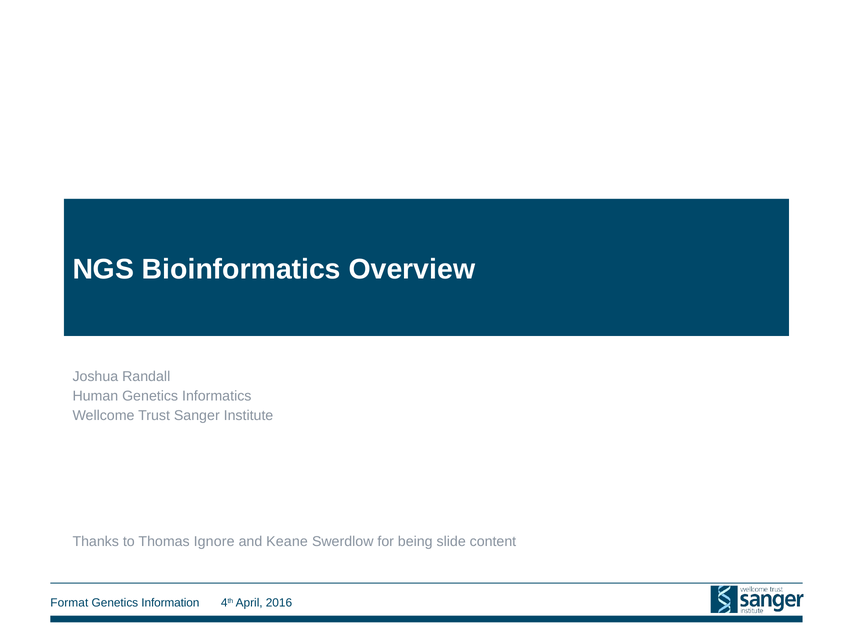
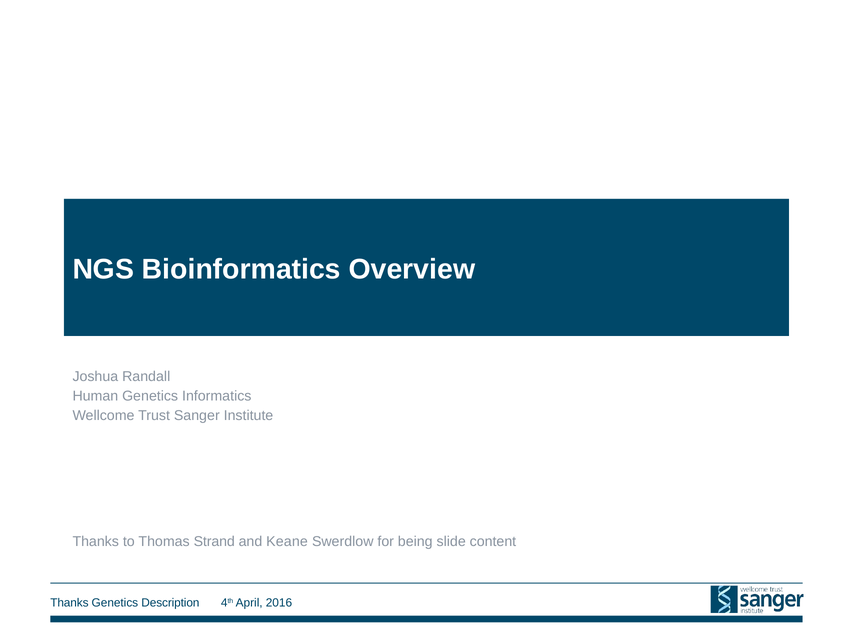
Ignore: Ignore -> Strand
Format at (69, 603): Format -> Thanks
Information: Information -> Description
